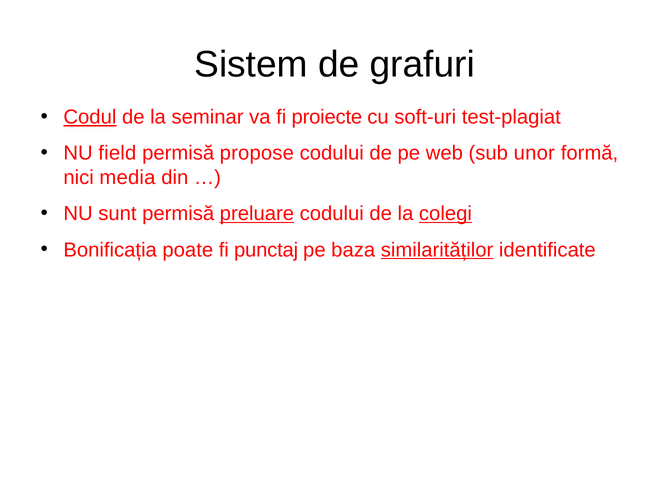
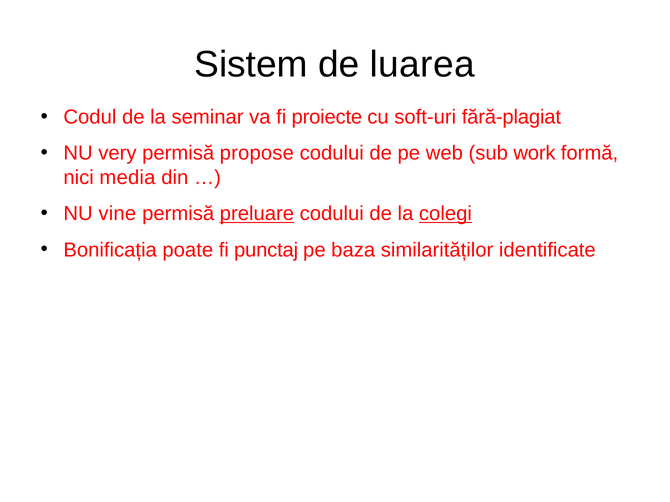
grafuri: grafuri -> luarea
Codul underline: present -> none
test-plagiat: test-plagiat -> fără-plagiat
field: field -> very
unor: unor -> work
sunt: sunt -> vine
similarităților underline: present -> none
